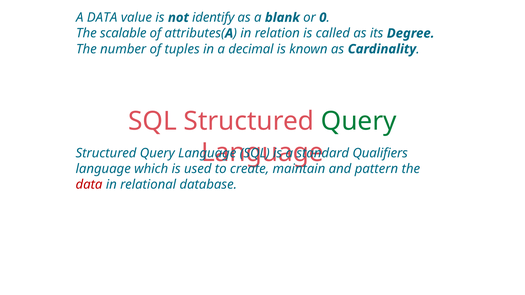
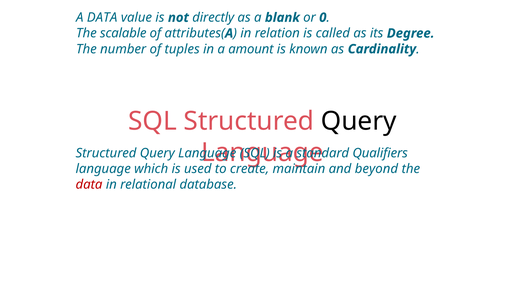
identify: identify -> directly
decimal: decimal -> amount
Query at (359, 121) colour: green -> black
pattern: pattern -> beyond
